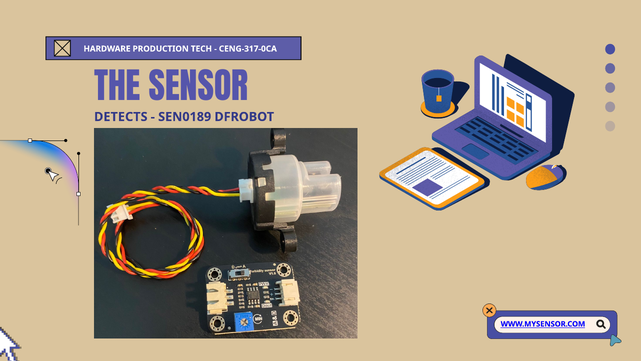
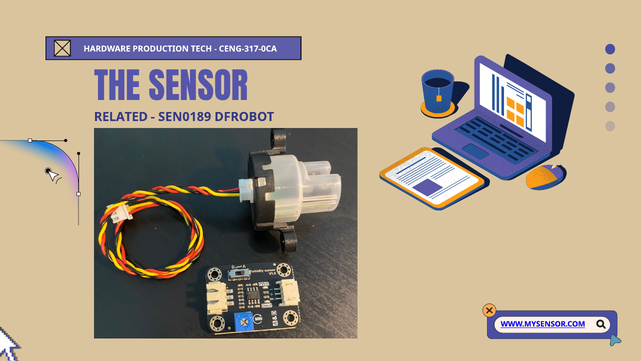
DETECTS: DETECTS -> RELATED
